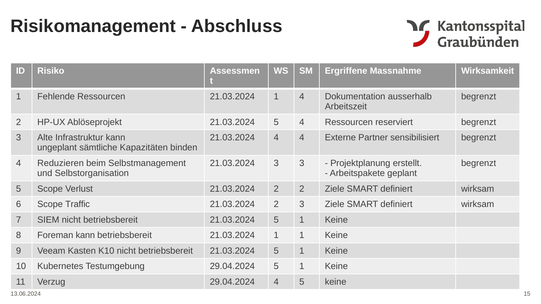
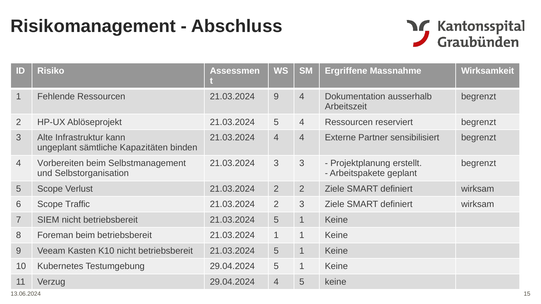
Ressourcen 21.03.2024 1: 1 -> 9
Reduzieren: Reduzieren -> Vorbereiten
Foreman kann: kann -> beim
